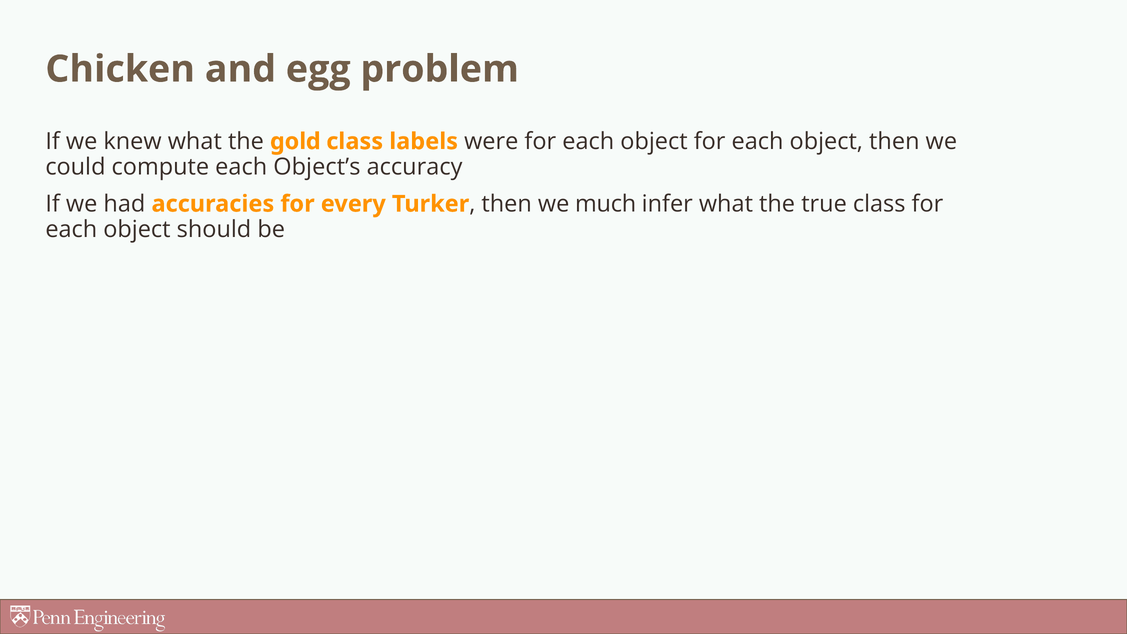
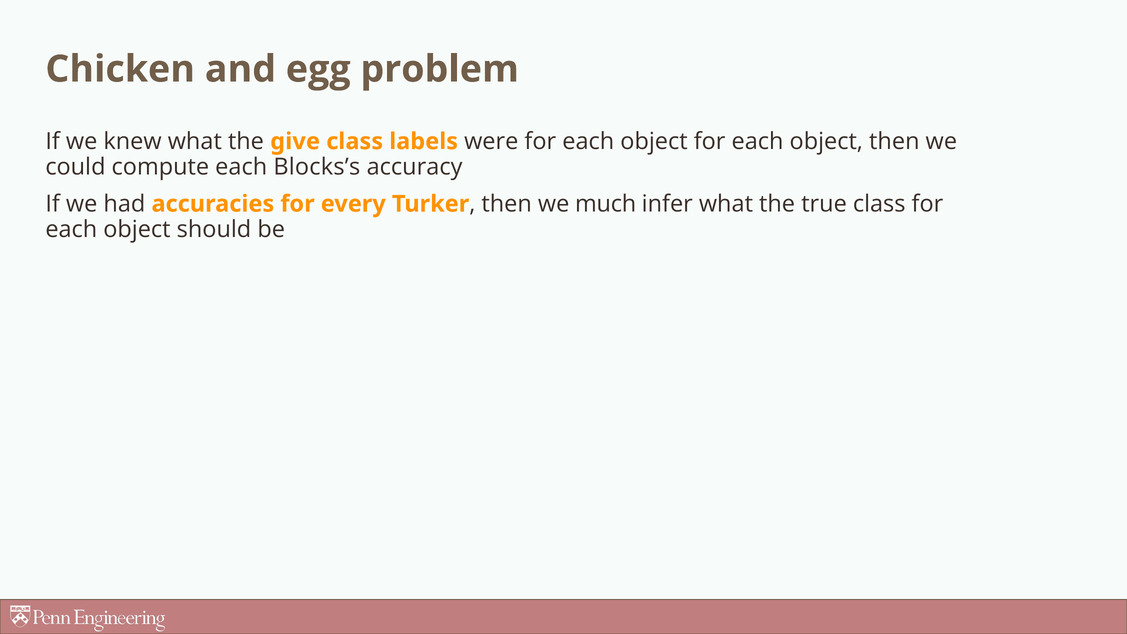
gold: gold -> give
Object’s: Object’s -> Blocks’s
